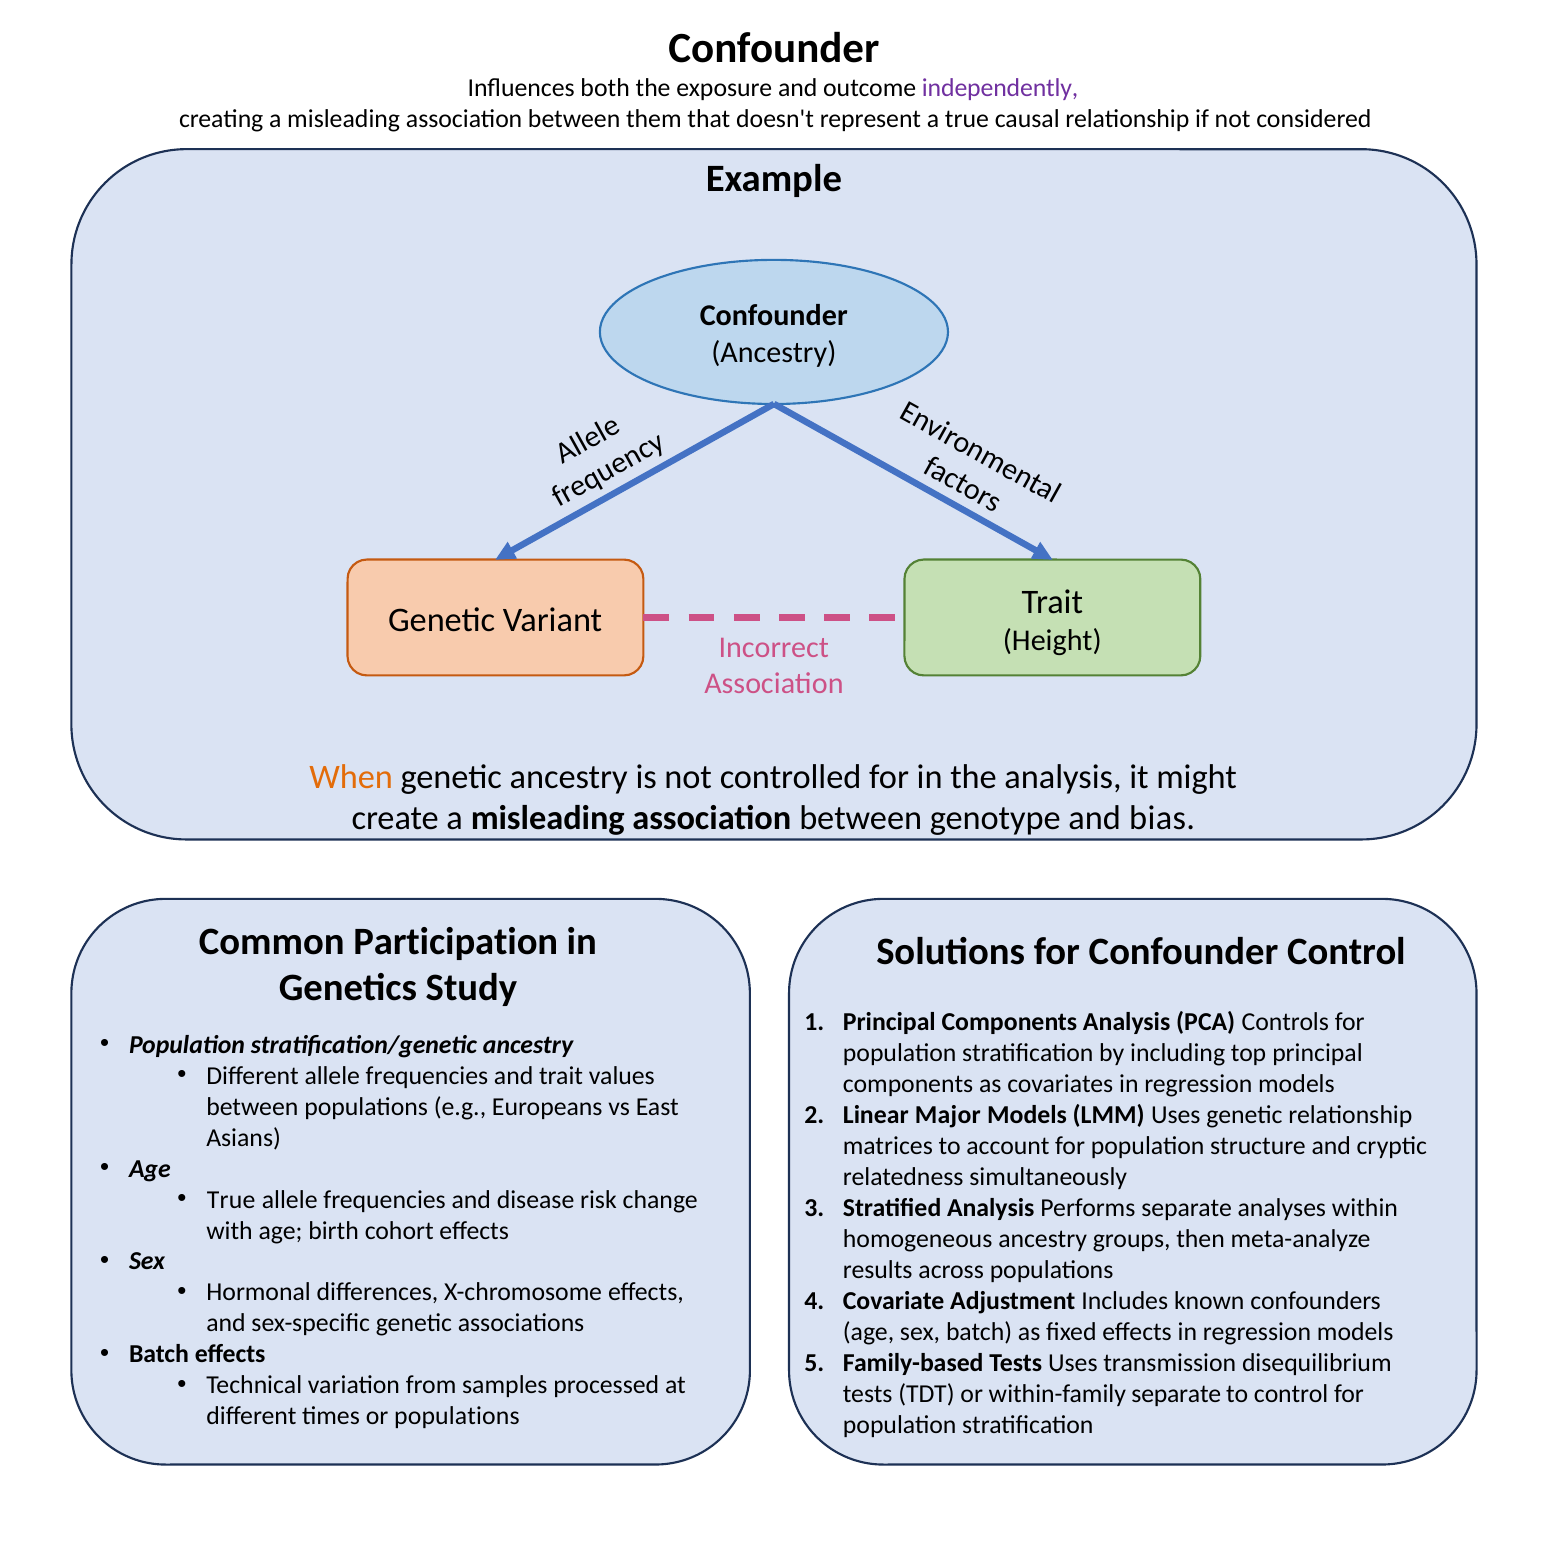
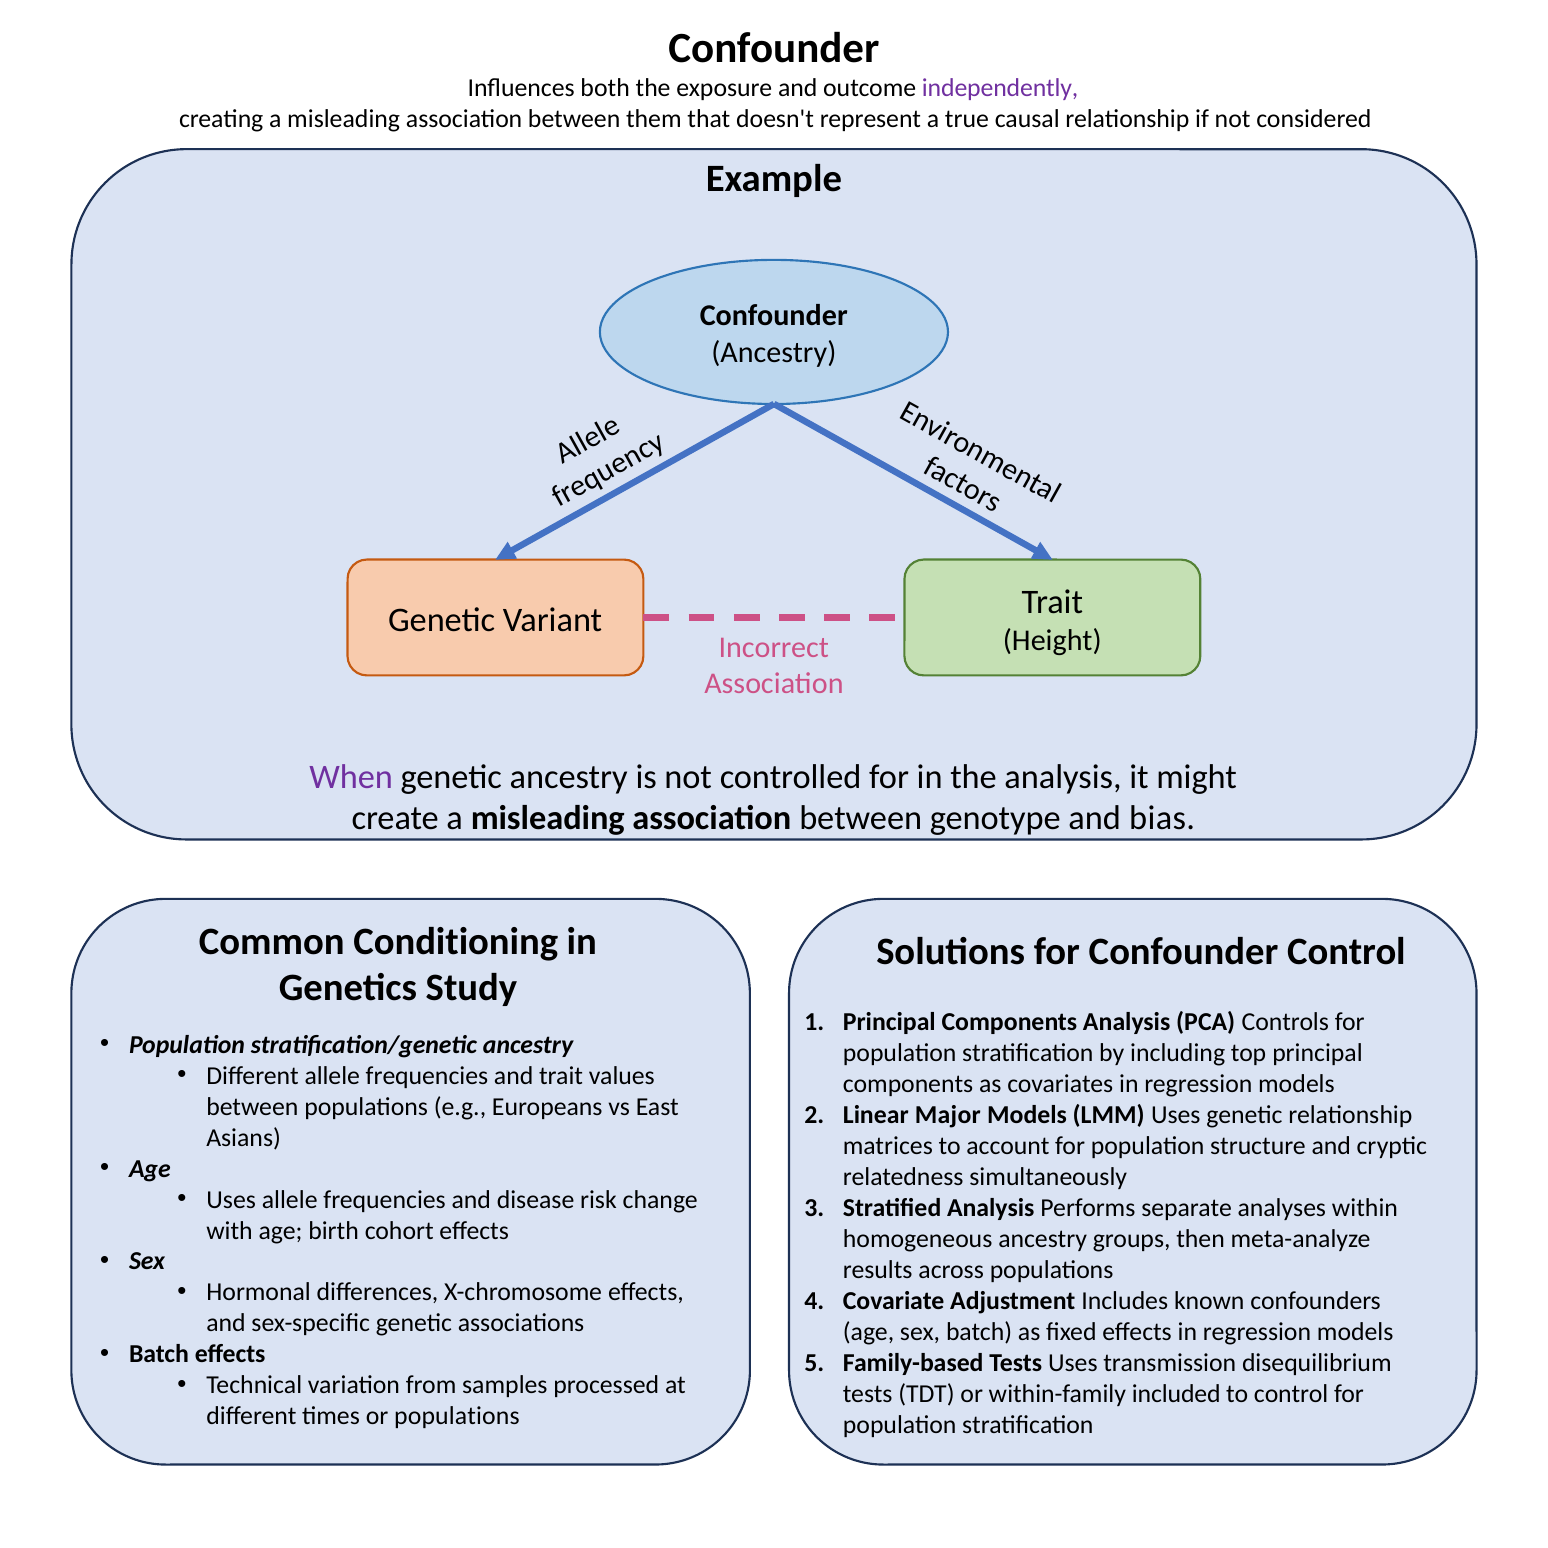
When colour: orange -> purple
Participation: Participation -> Conditioning
True at (231, 1200): True -> Uses
within-family separate: separate -> included
